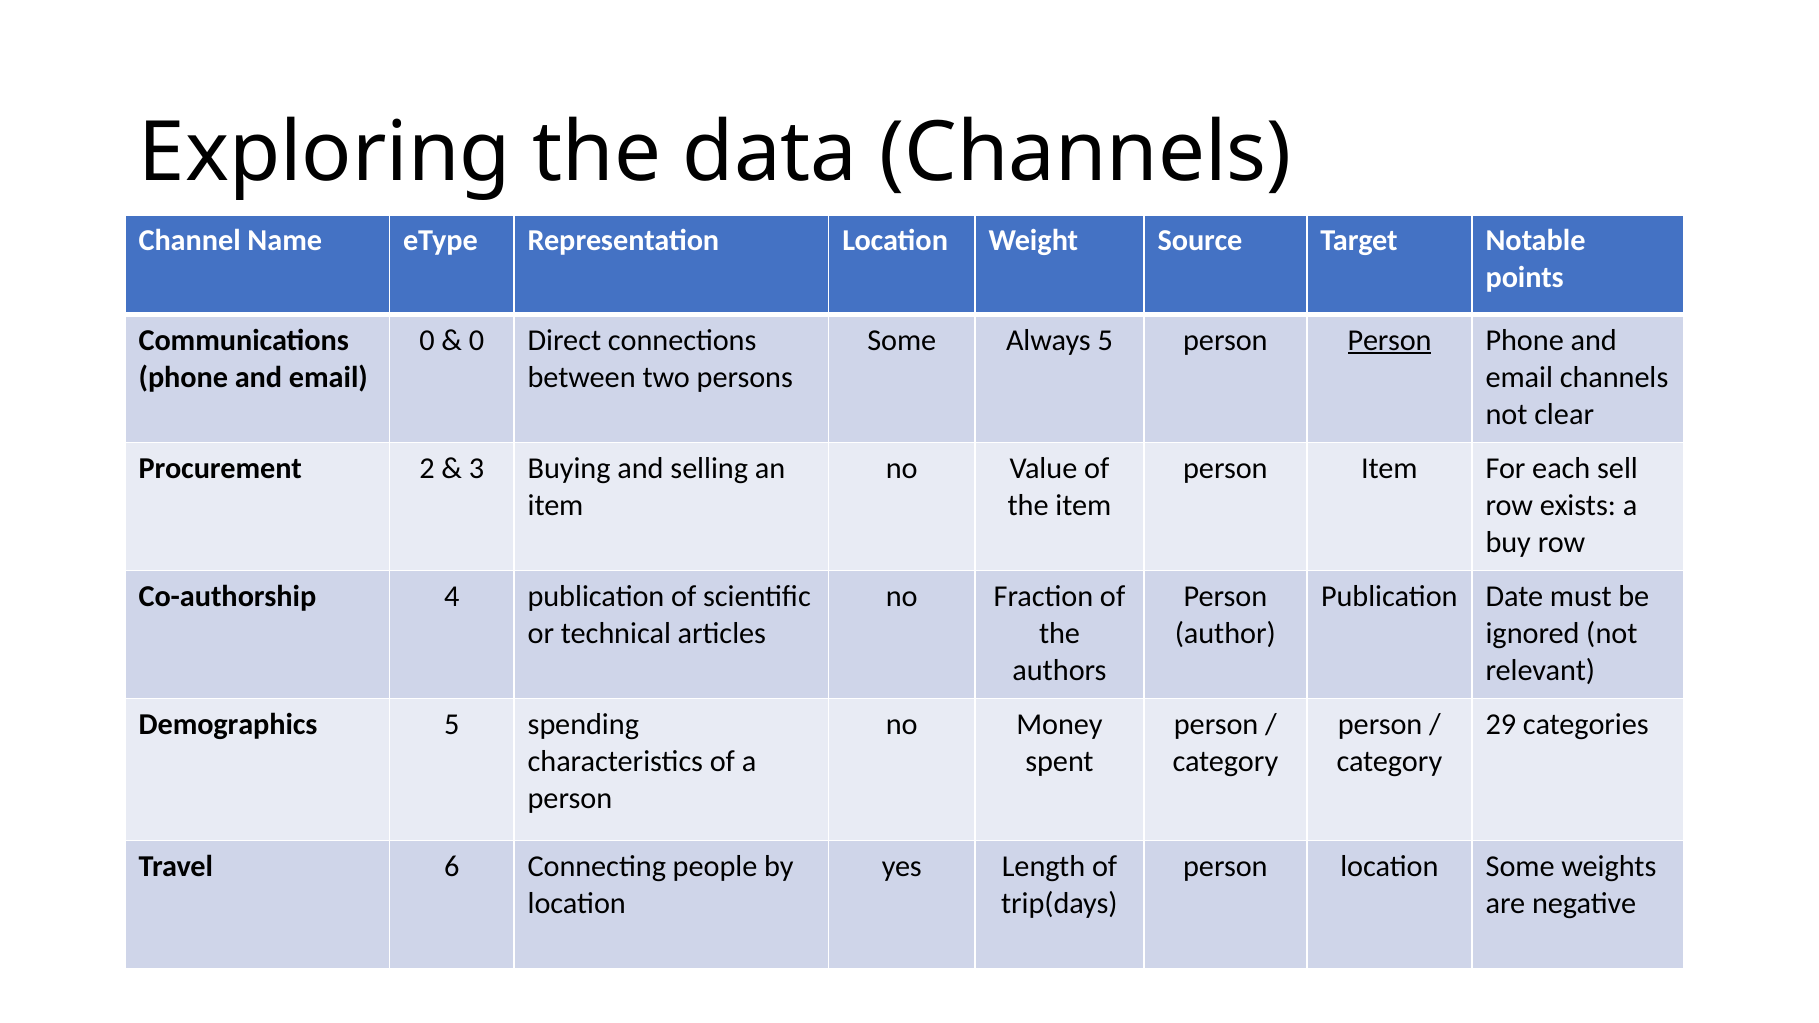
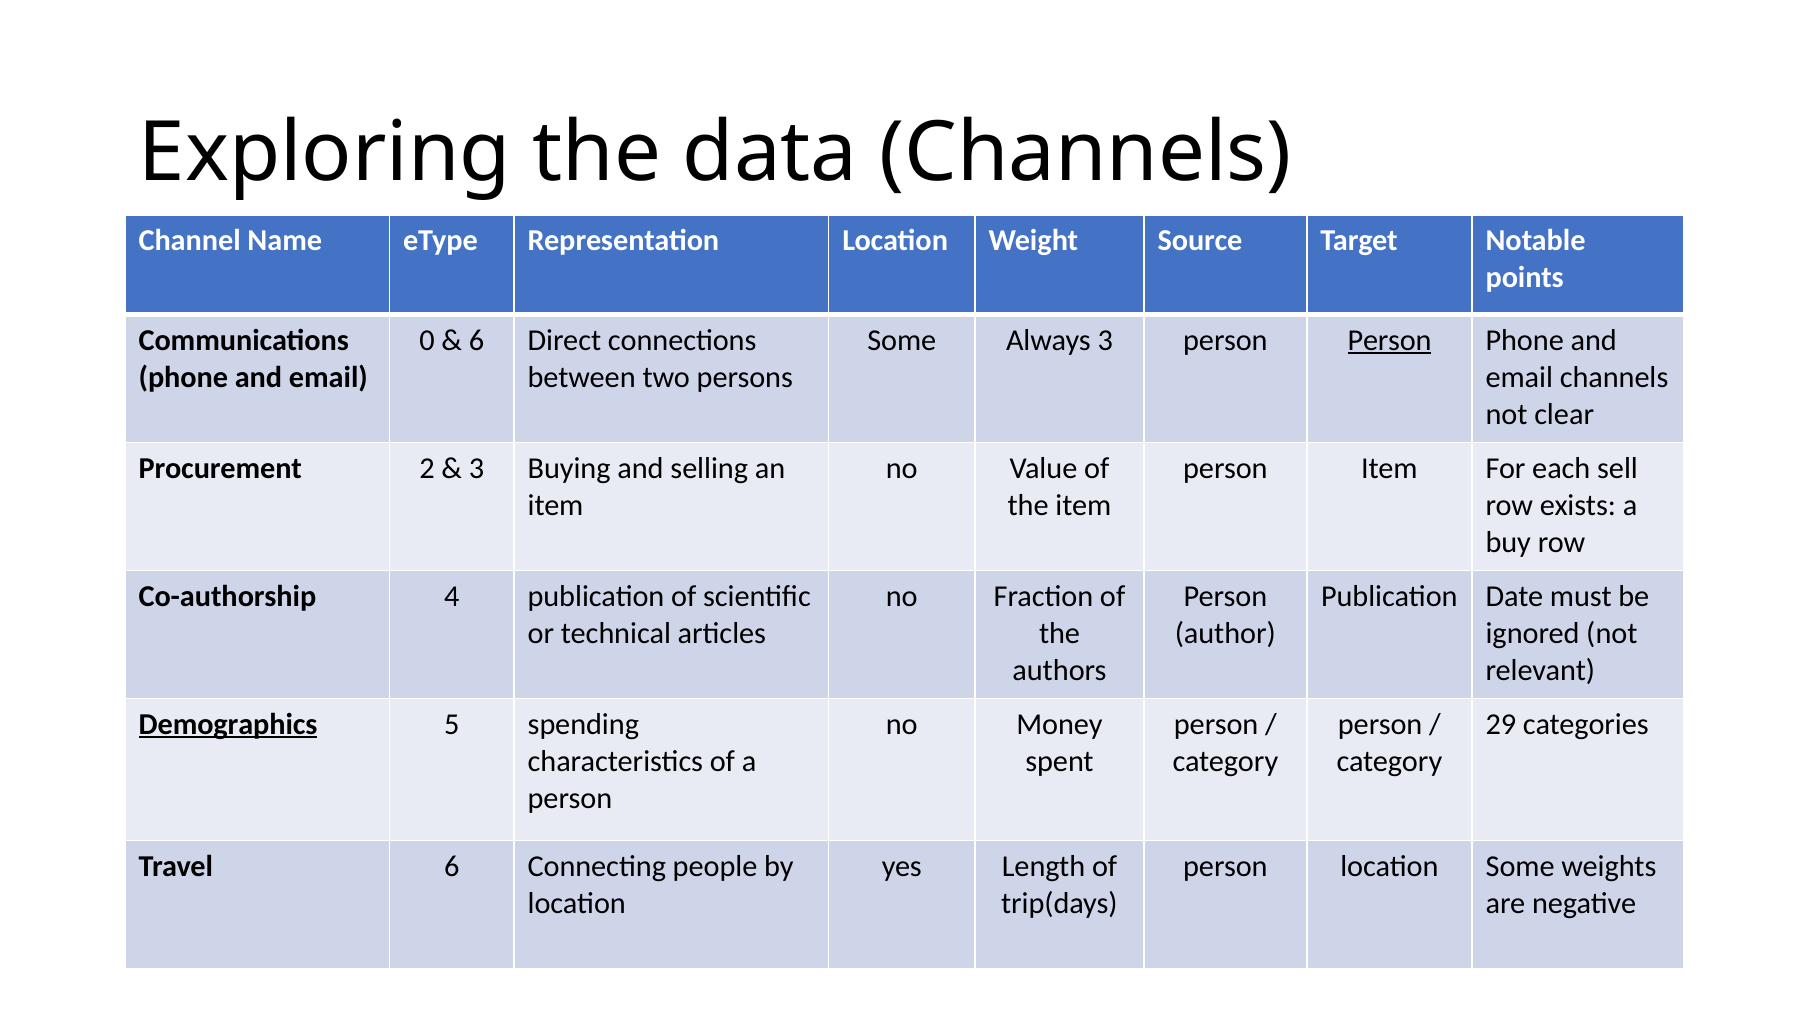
0 at (477, 340): 0 -> 6
Always 5: 5 -> 3
Demographics underline: none -> present
